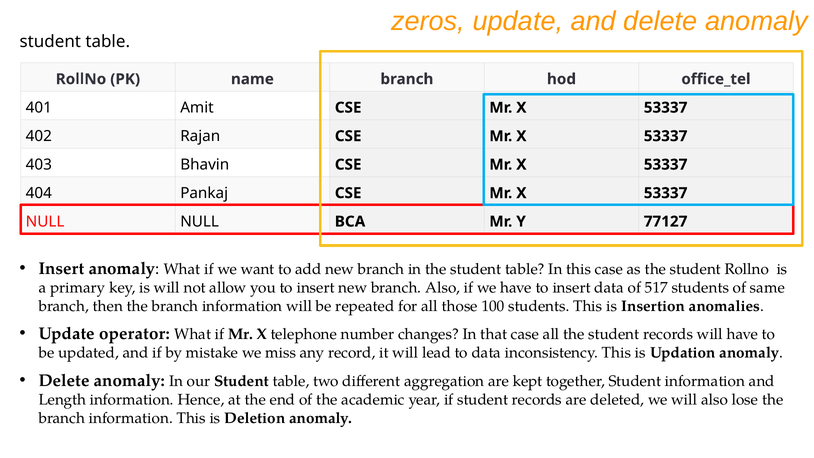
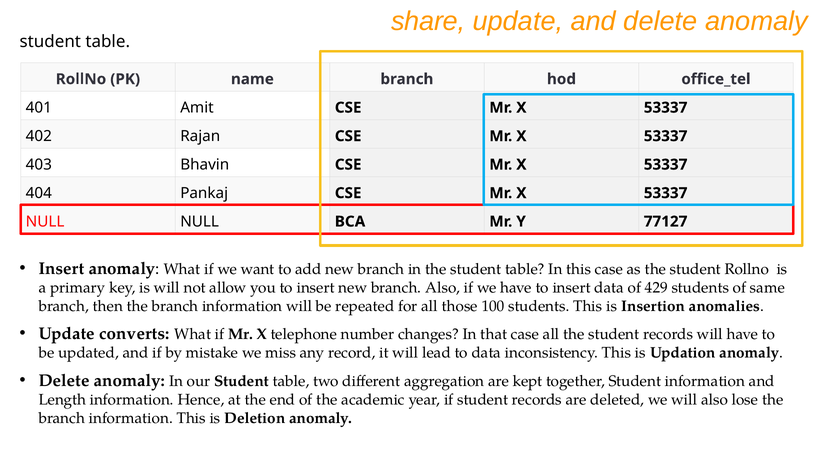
zeros: zeros -> share
517: 517 -> 429
operator: operator -> converts
